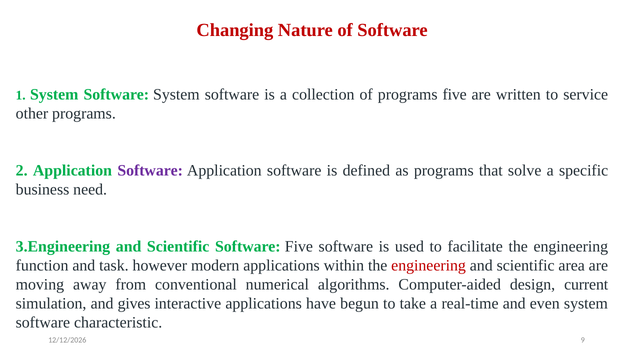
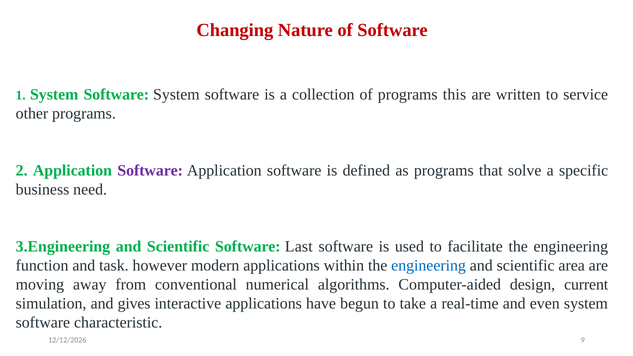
programs five: five -> this
Software Five: Five -> Last
engineering at (429, 266) colour: red -> blue
